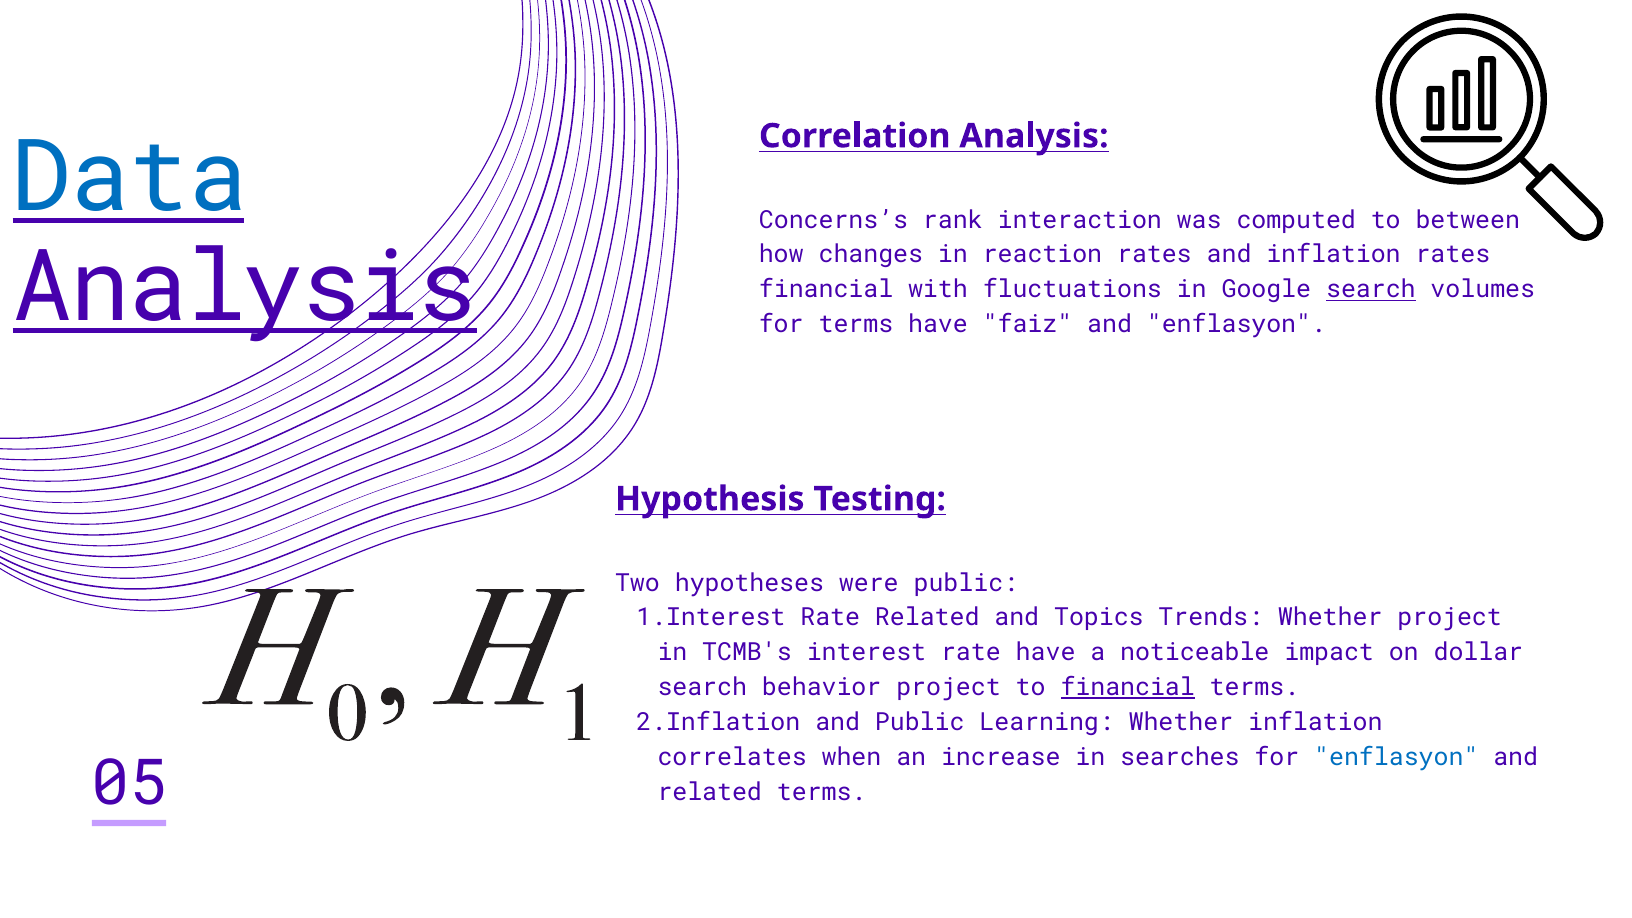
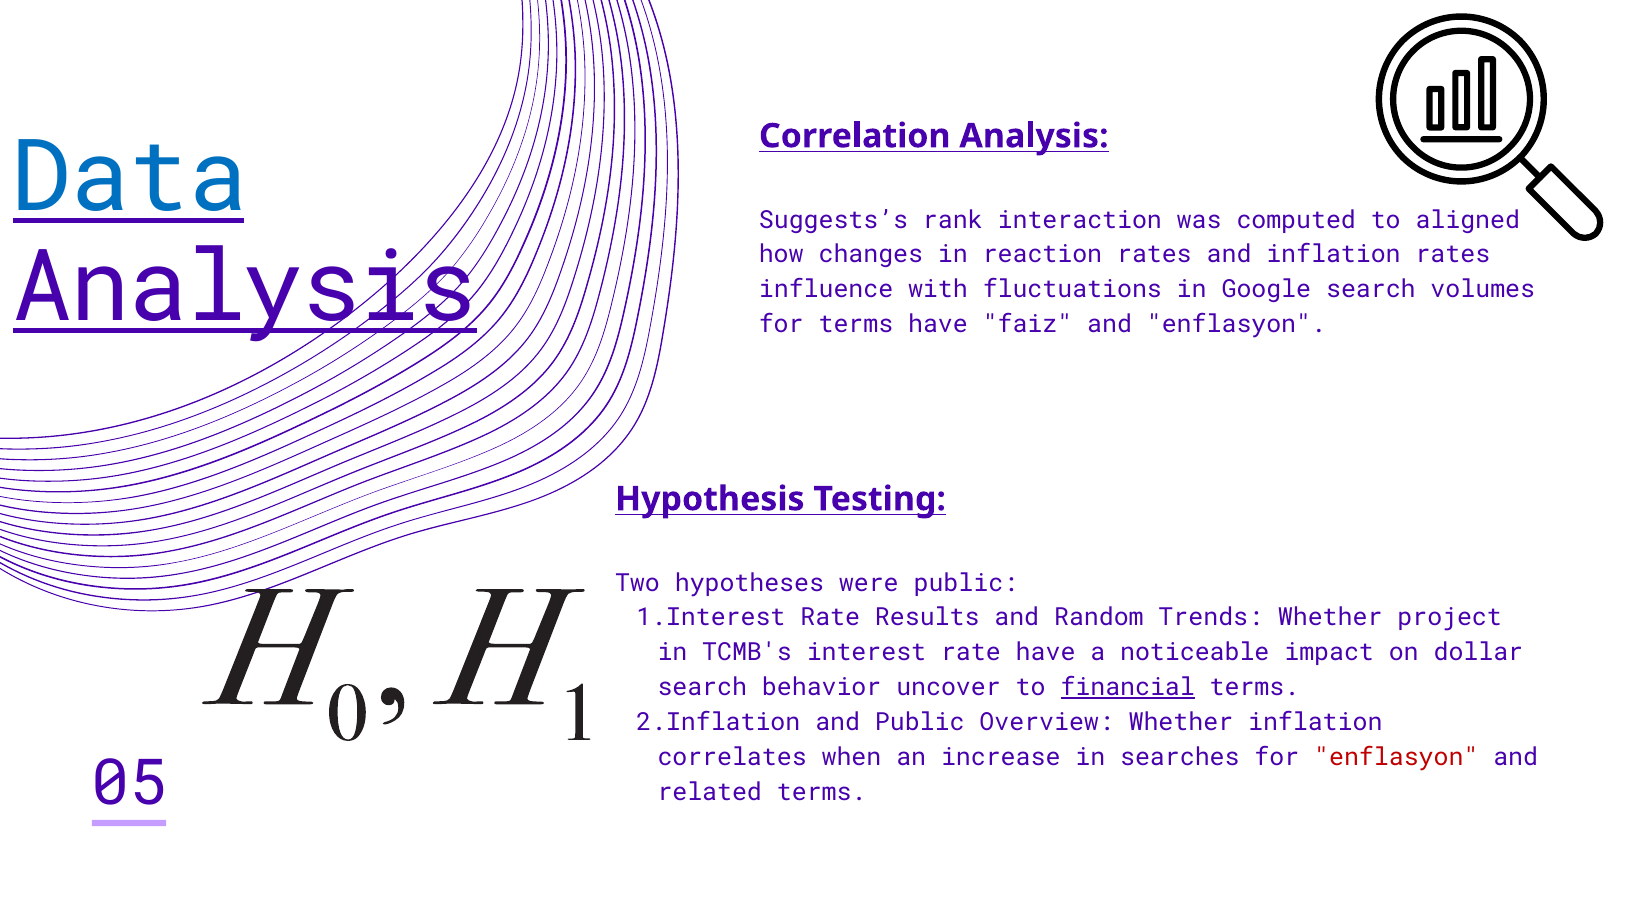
Concerns’s: Concerns’s -> Suggests’s
between: between -> aligned
financial at (826, 290): financial -> influence
search at (1371, 290) underline: present -> none
Rate Related: Related -> Results
Topics: Topics -> Random
behavior project: project -> uncover
Learning: Learning -> Overview
enflasyon at (1396, 757) colour: blue -> red
